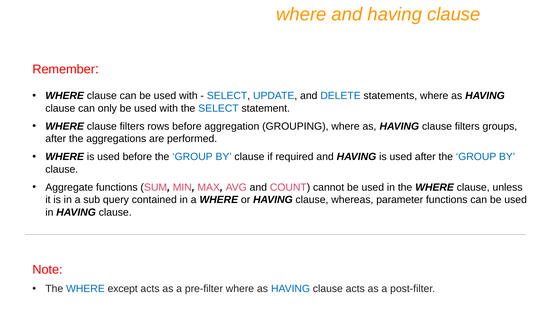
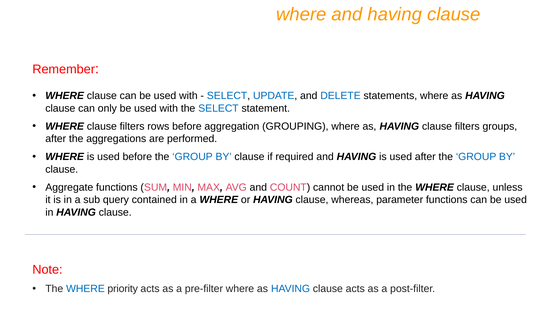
except: except -> priority
